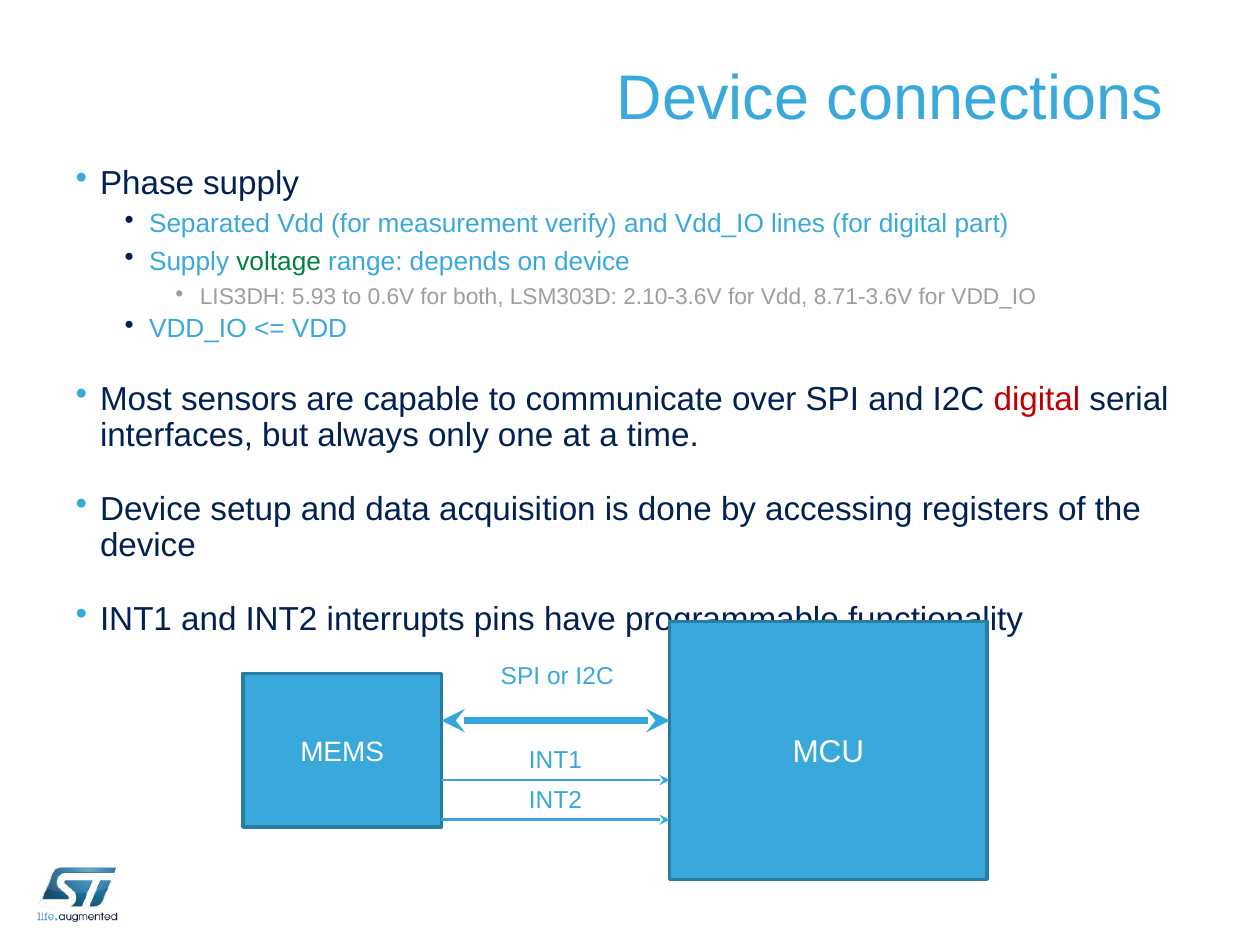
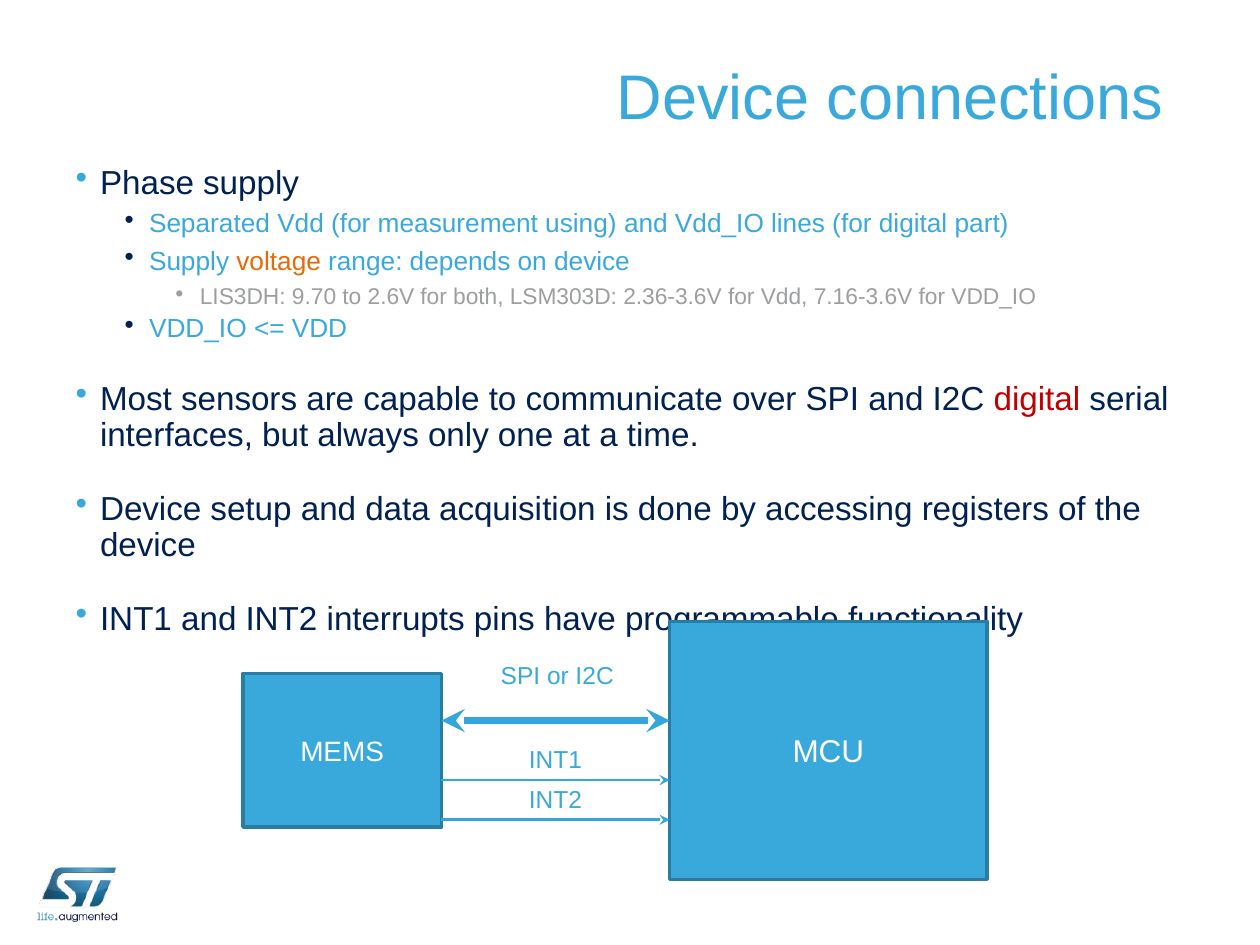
verify: verify -> using
voltage colour: green -> orange
5.93: 5.93 -> 9.70
0.6V: 0.6V -> 2.6V
2.10-3.6V: 2.10-3.6V -> 2.36-3.6V
8.71-3.6V: 8.71-3.6V -> 7.16-3.6V
